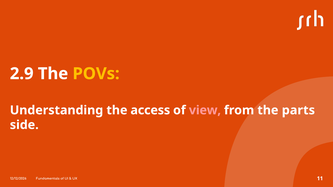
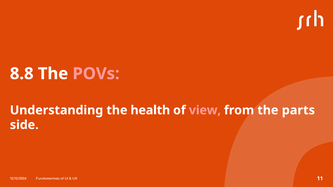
2.9: 2.9 -> 8.8
POVs colour: yellow -> pink
access: access -> health
